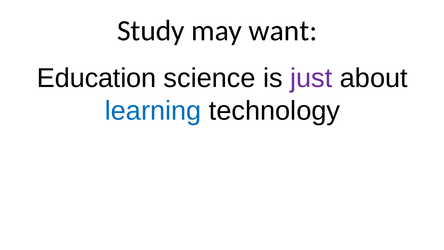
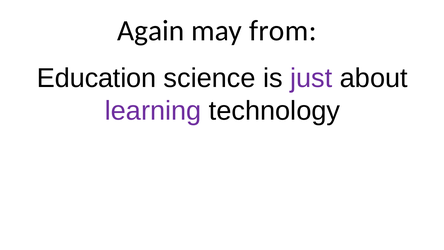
Study: Study -> Again
want: want -> from
learning colour: blue -> purple
